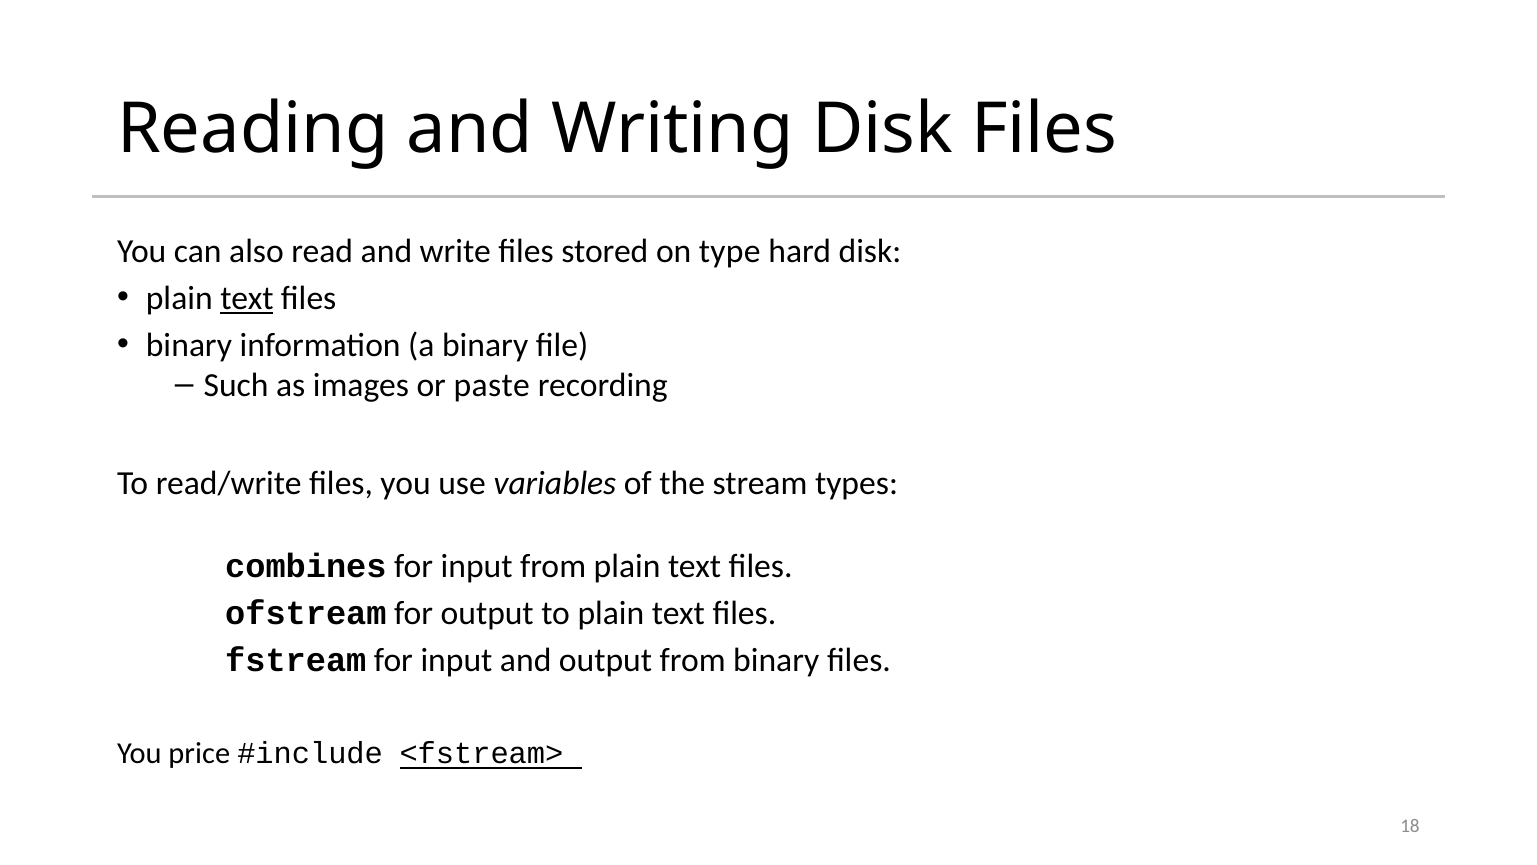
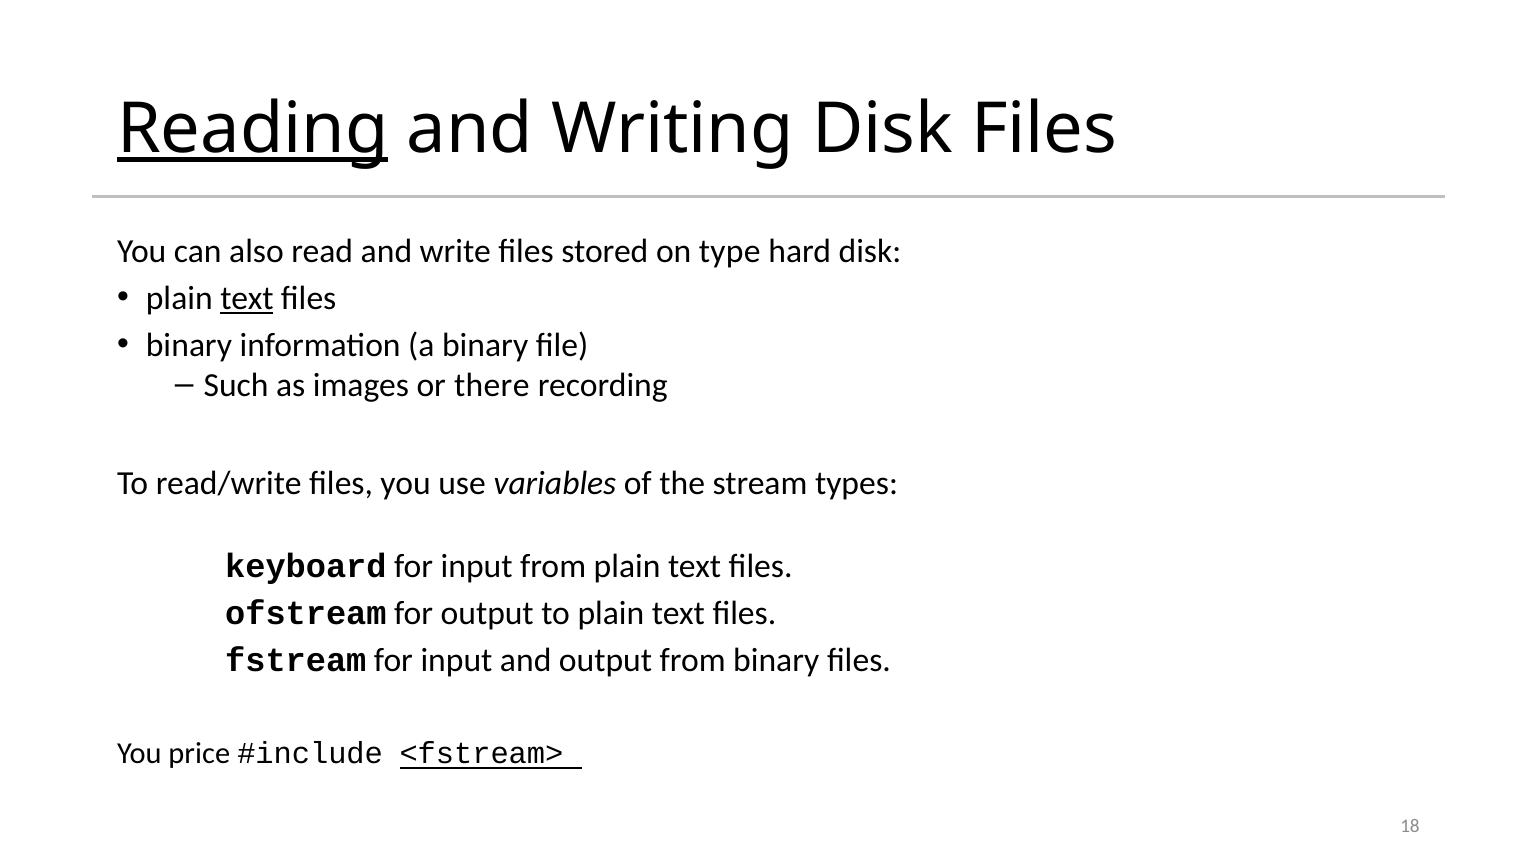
Reading underline: none -> present
paste: paste -> there
combines: combines -> keyboard
